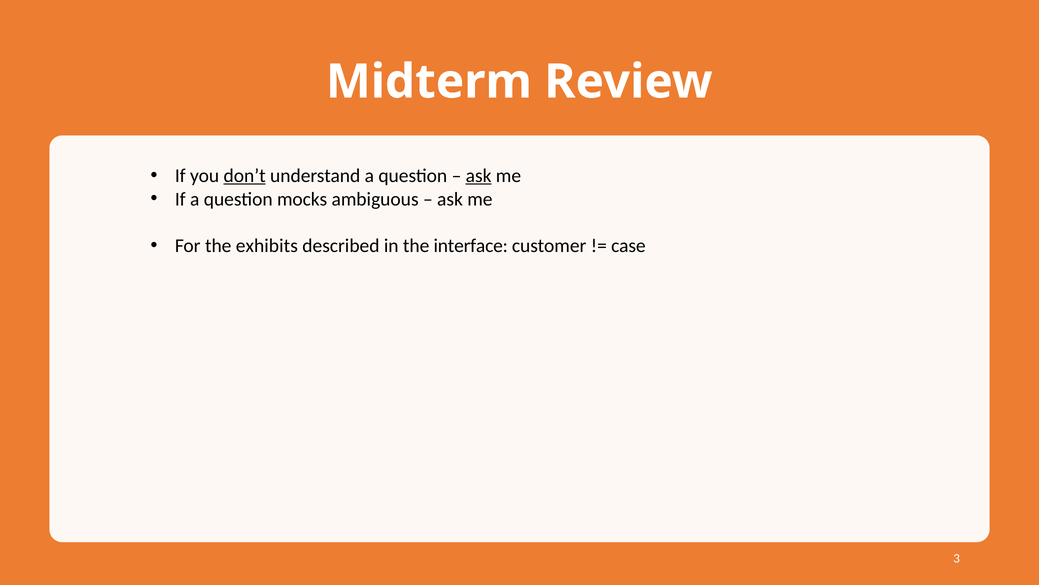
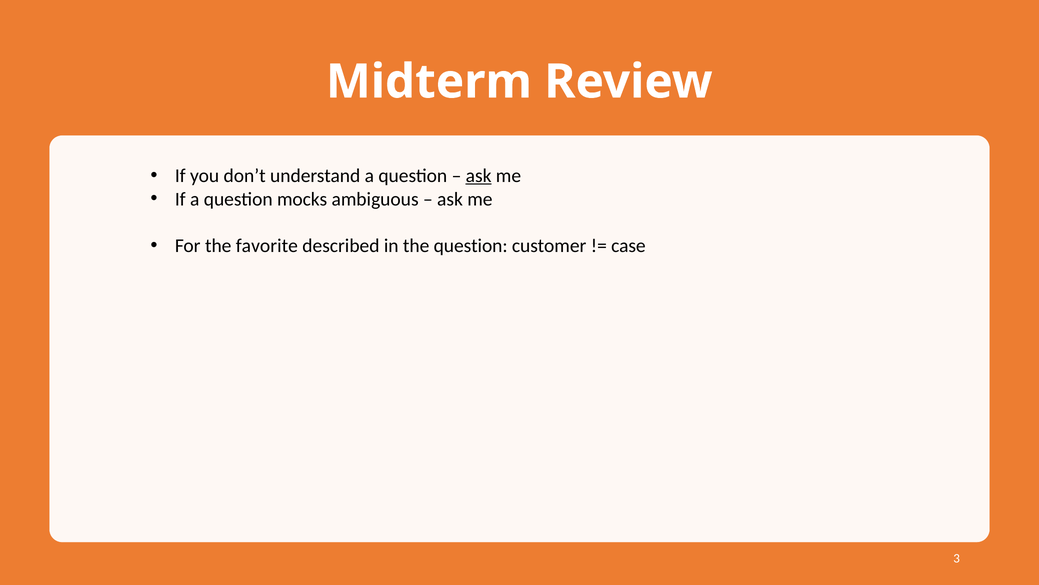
don’t underline: present -> none
exhibits: exhibits -> favorite
the interface: interface -> question
